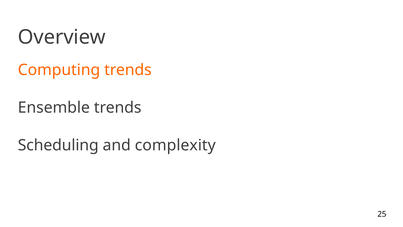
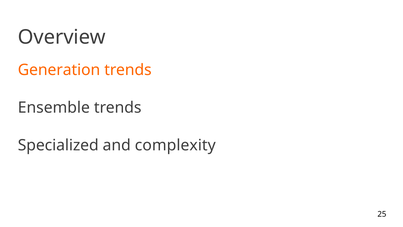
Computing: Computing -> Generation
Scheduling: Scheduling -> Specialized
